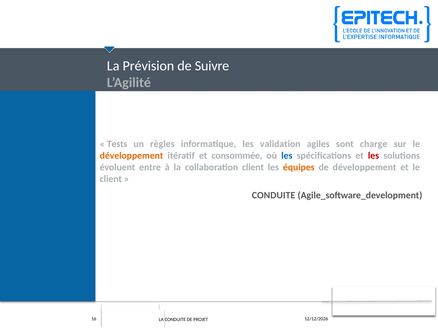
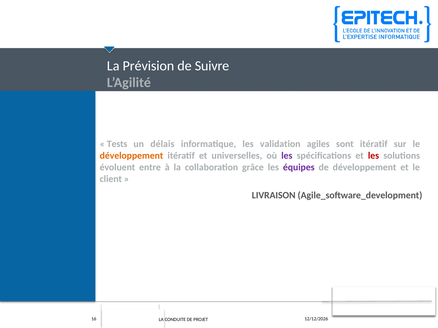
règles: règles -> délais
sont charge: charge -> itératif
consommée: consommée -> universelles
les at (287, 156) colour: blue -> purple
collaboration client: client -> grâce
équipes colour: orange -> purple
CONDUITE at (274, 196): CONDUITE -> LIVRAISON
